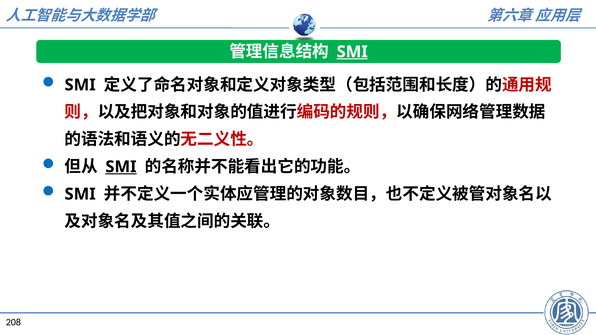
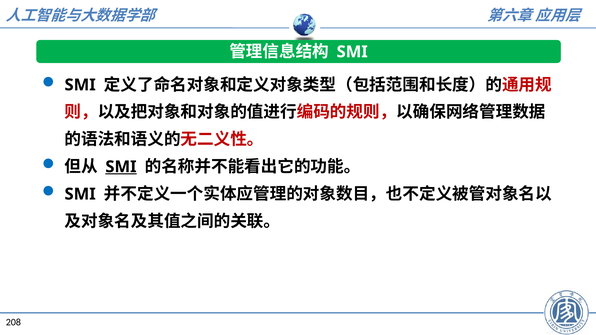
SMI at (352, 52) underline: present -> none
